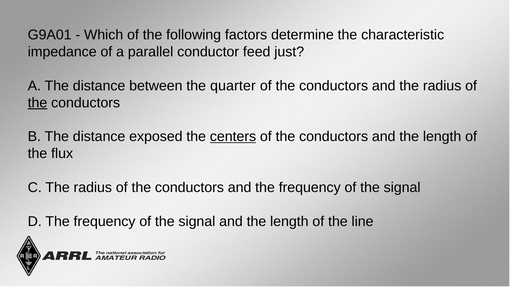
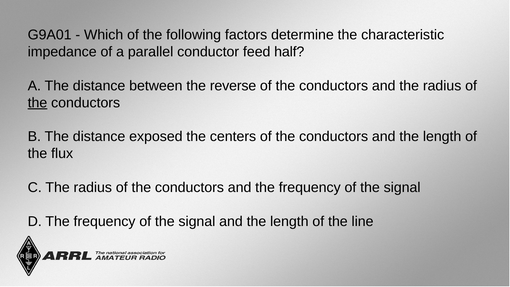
just: just -> half
quarter: quarter -> reverse
centers underline: present -> none
